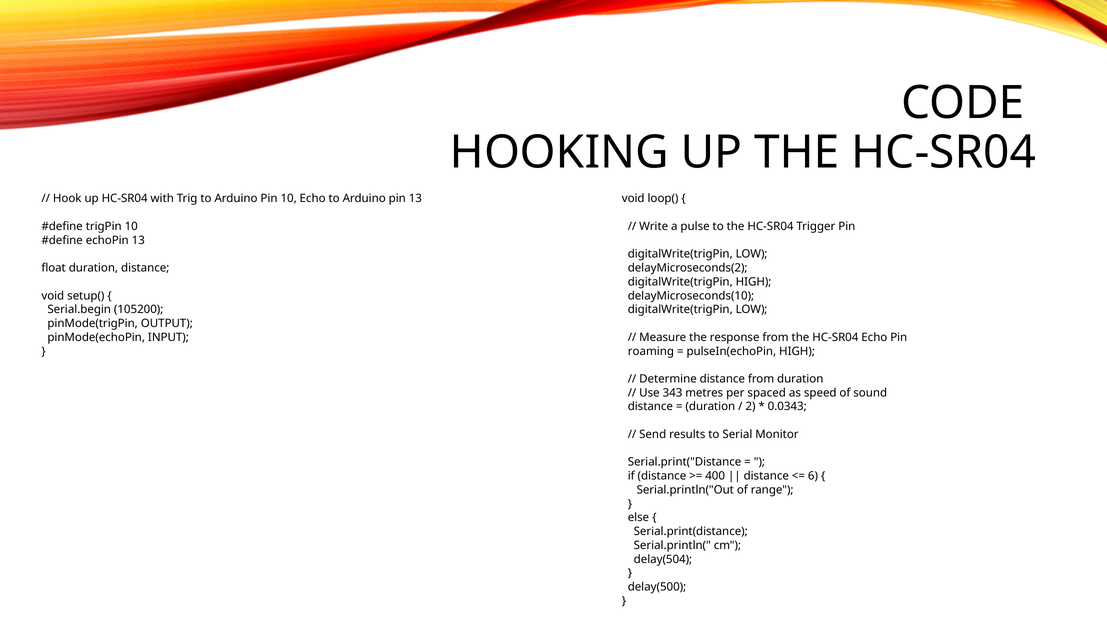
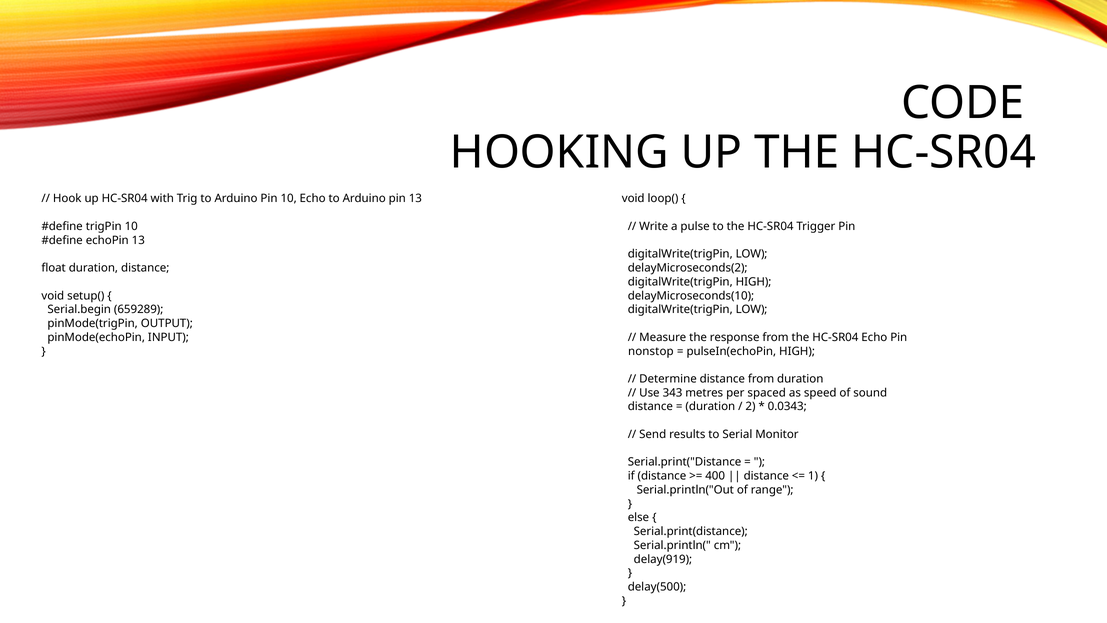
105200: 105200 -> 659289
roaming: roaming -> nonstop
6: 6 -> 1
delay(504: delay(504 -> delay(919
